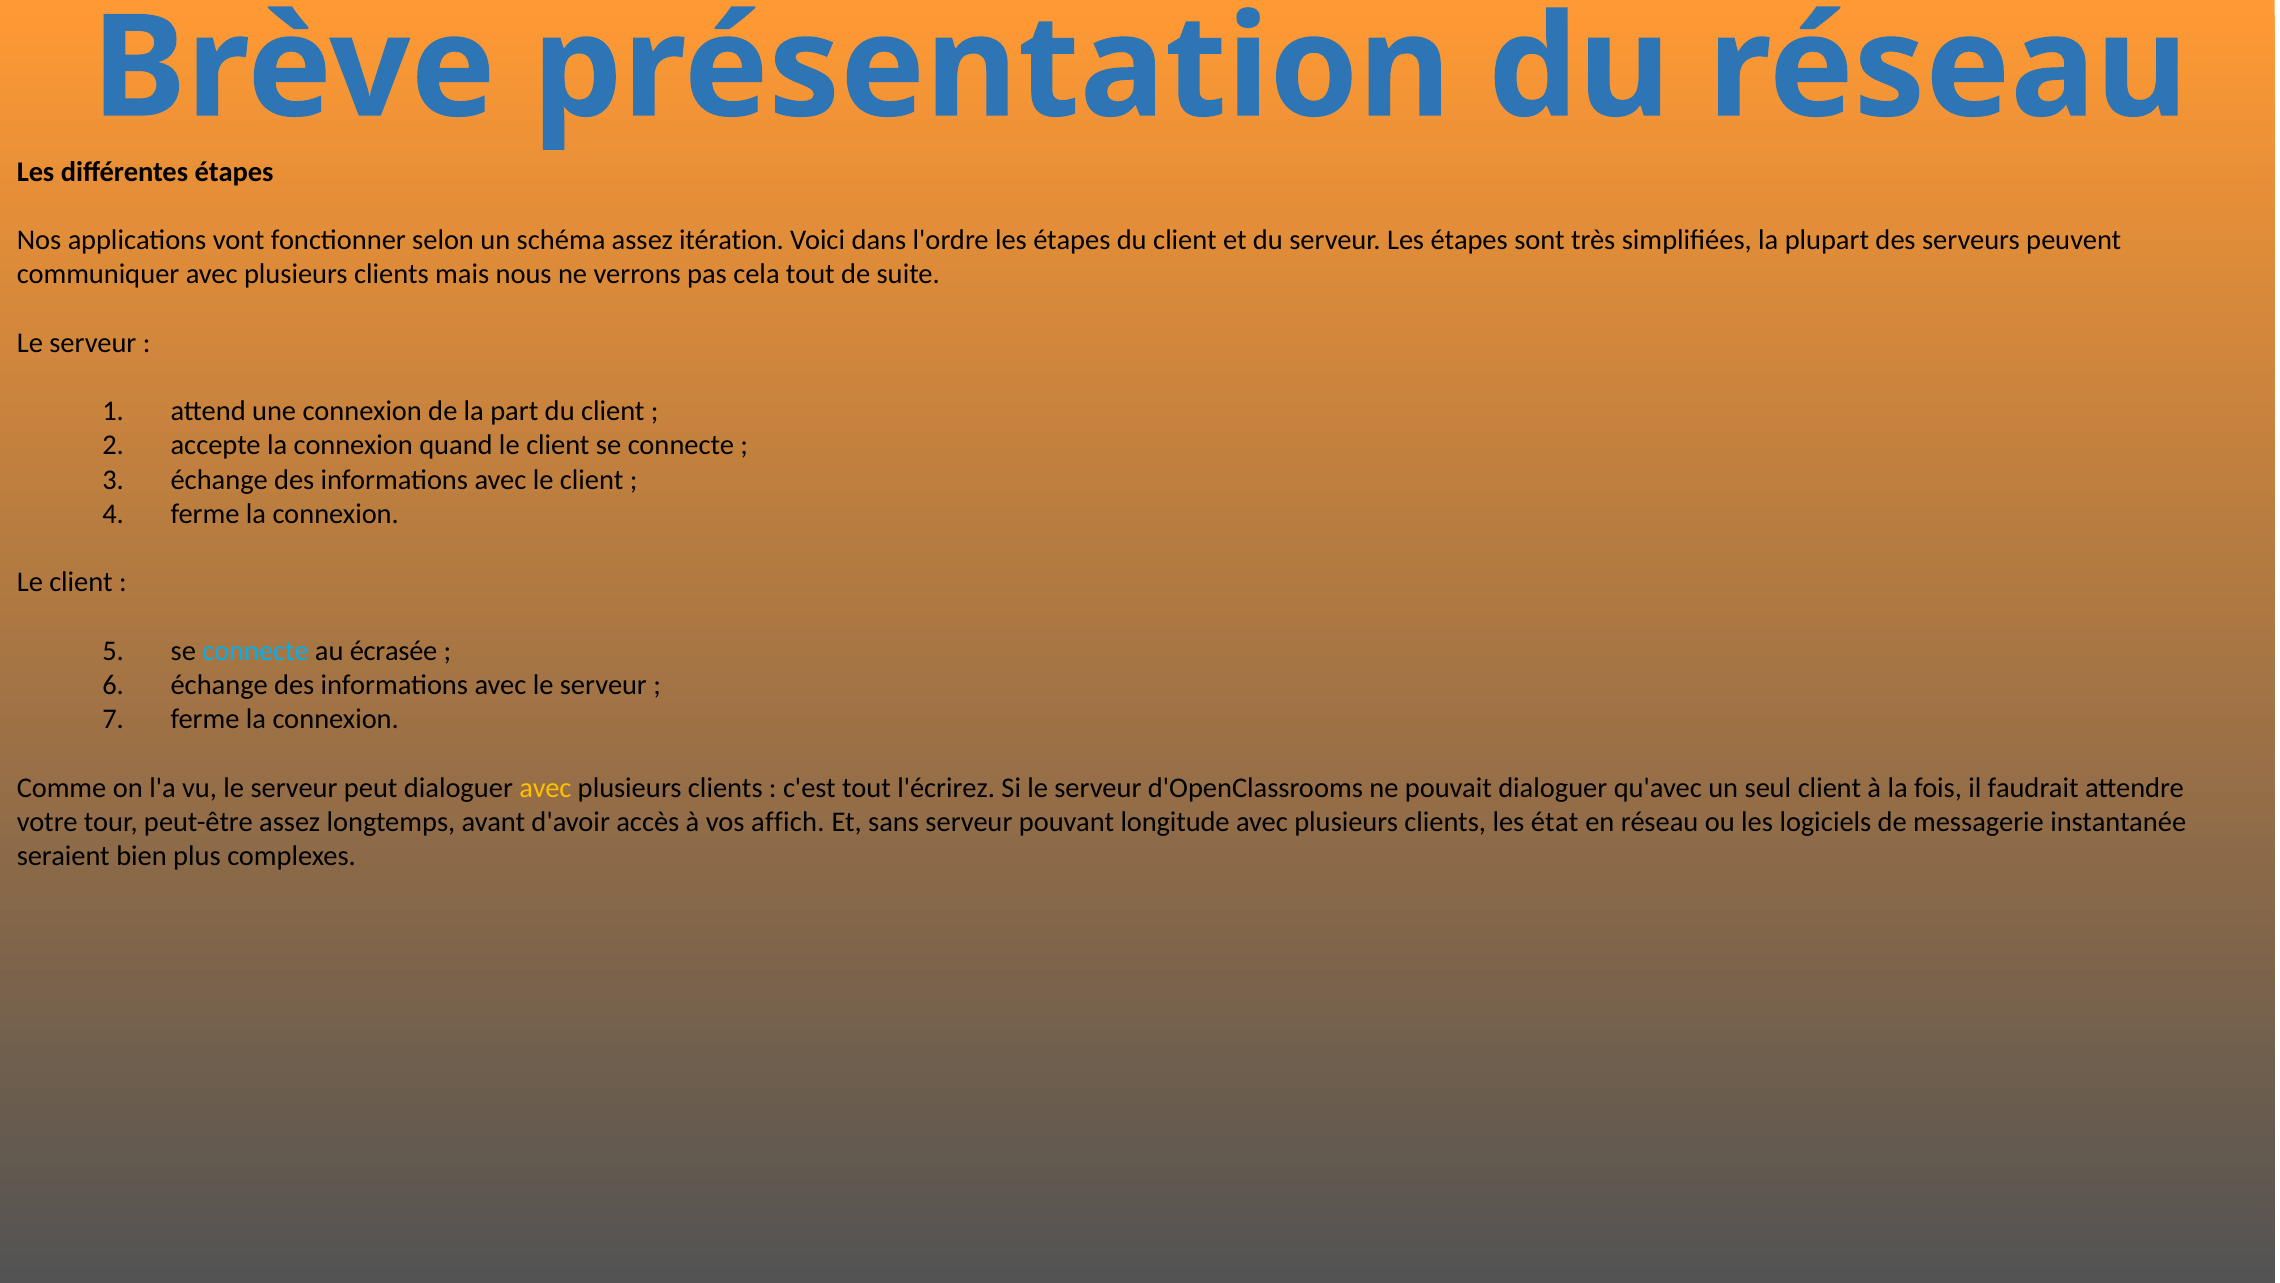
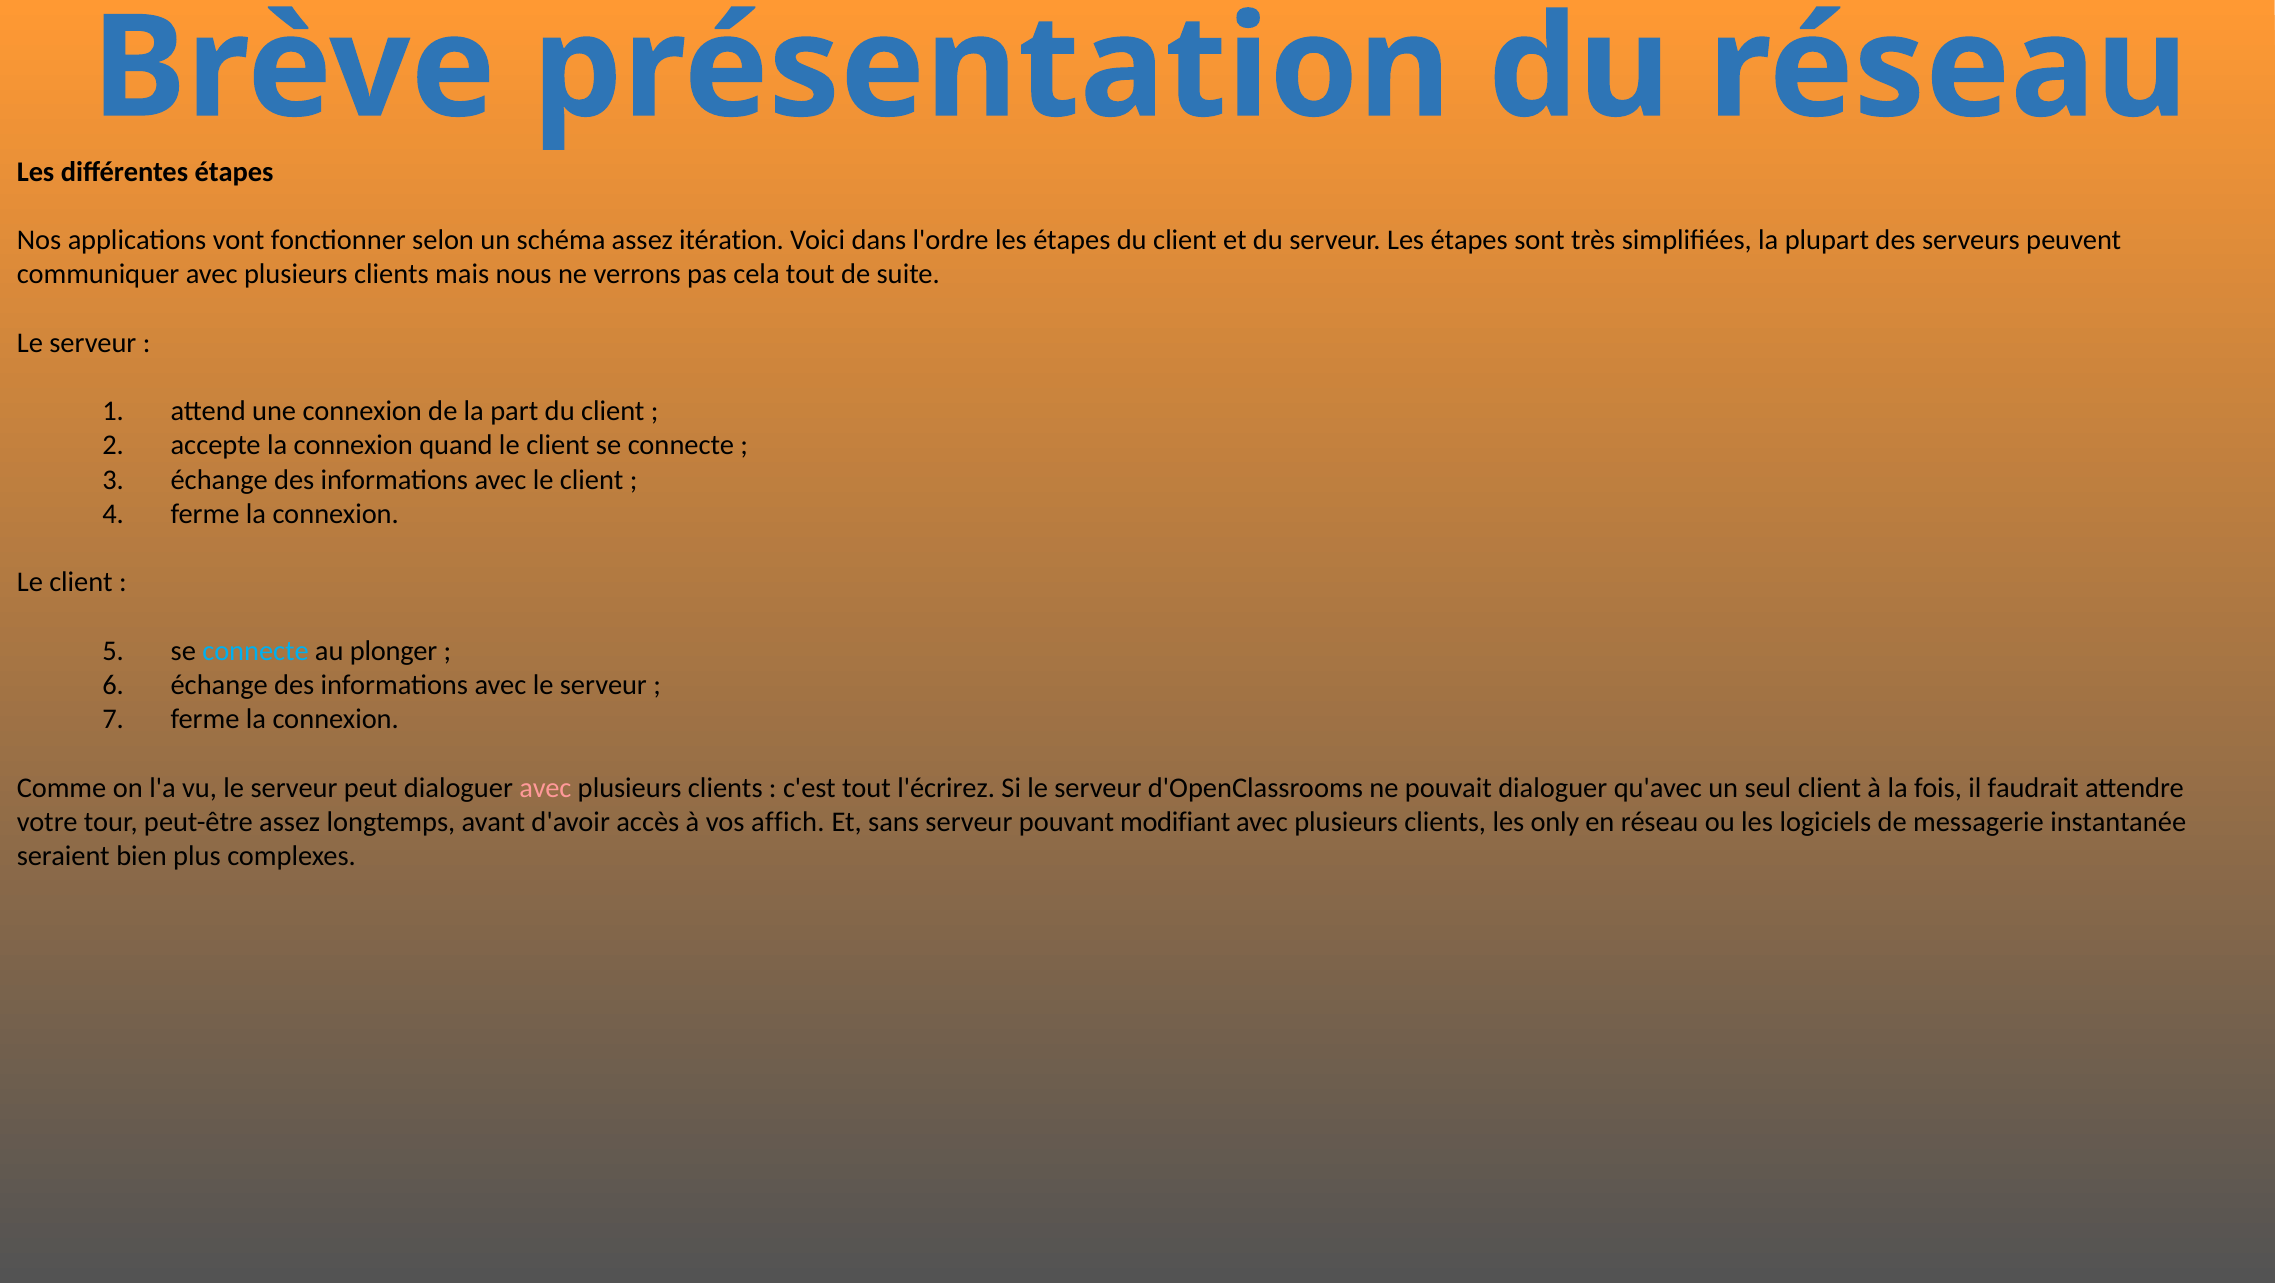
écrasée: écrasée -> plonger
avec at (545, 787) colour: yellow -> pink
longitude: longitude -> modifiant
état: état -> only
